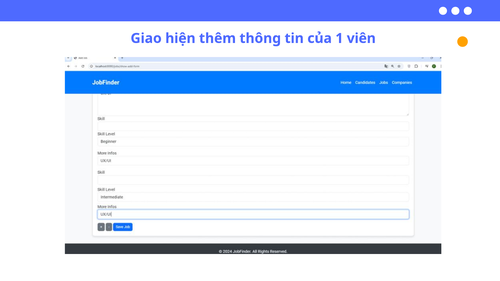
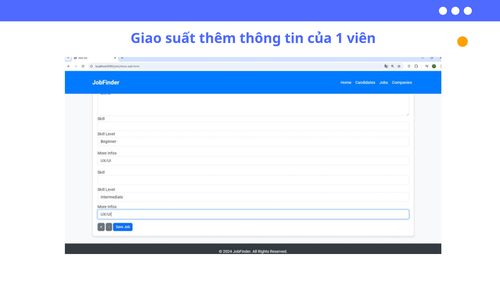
hiện: hiện -> suất
